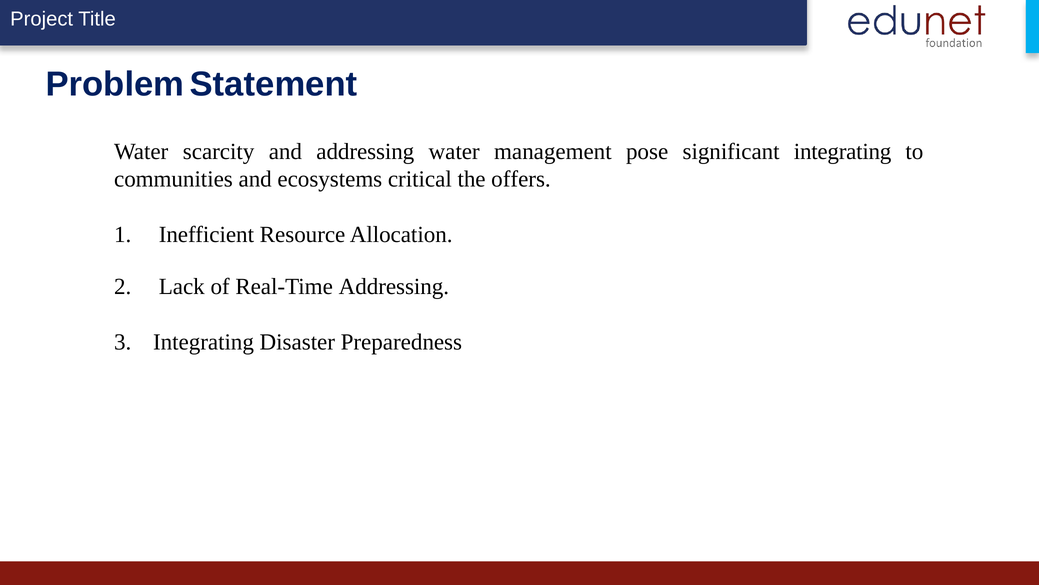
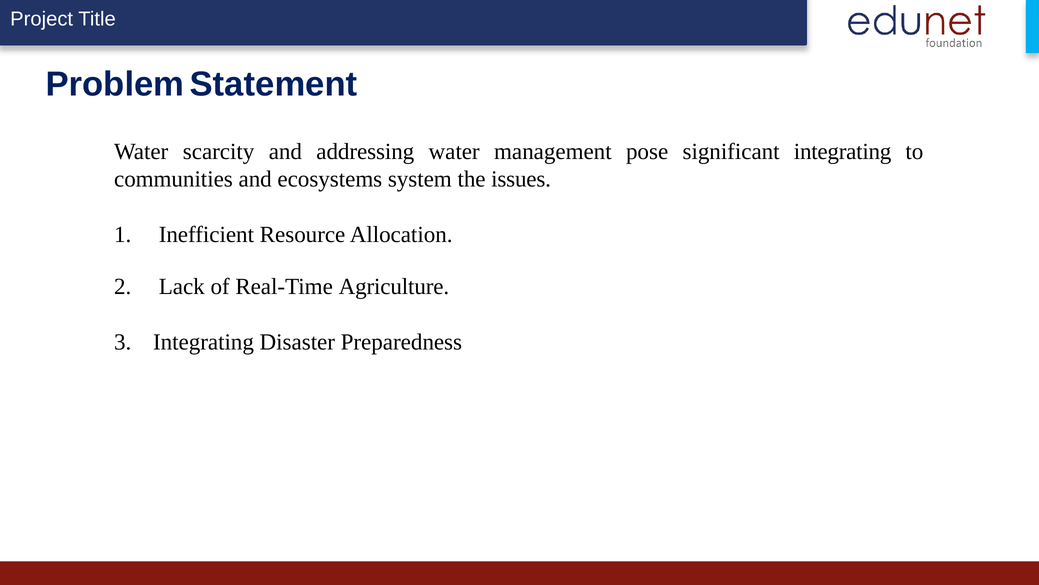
critical: critical -> system
offers: offers -> issues
Real-Time Addressing: Addressing -> Agriculture
